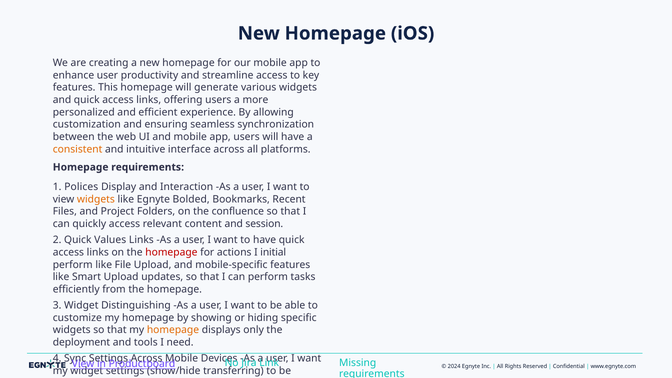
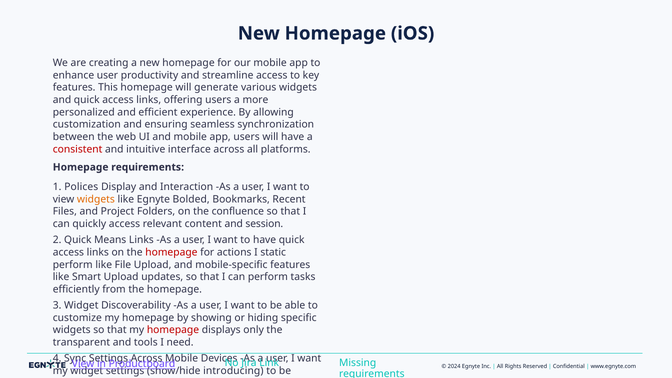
consistent at (78, 149) colour: orange -> red
Values: Values -> Means
initial: initial -> static
Distinguishing: Distinguishing -> Discoverability
homepage at (173, 330) colour: orange -> red
deployment: deployment -> transparent
transferring: transferring -> introducing
